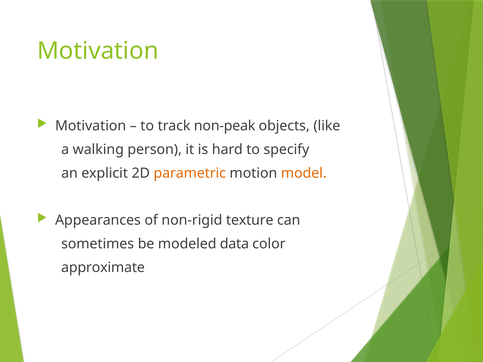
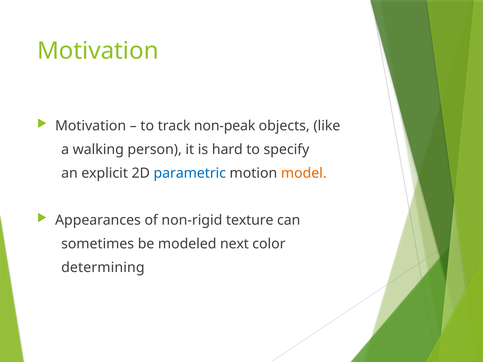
parametric colour: orange -> blue
data: data -> next
approximate: approximate -> determining
